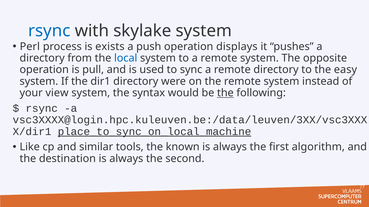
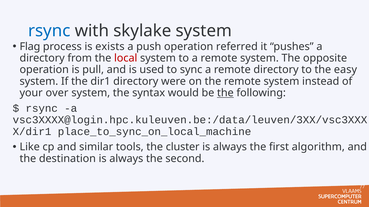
Perl: Perl -> Flag
displays: displays -> referred
local colour: blue -> red
view: view -> over
place_to_sync_on_local_machine underline: present -> none
known: known -> cluster
